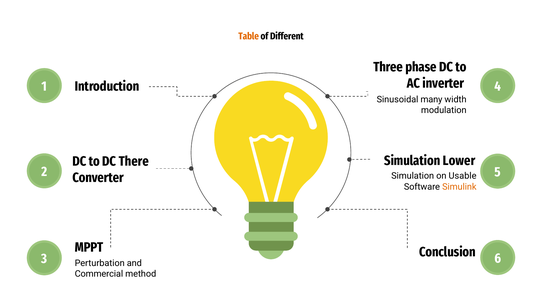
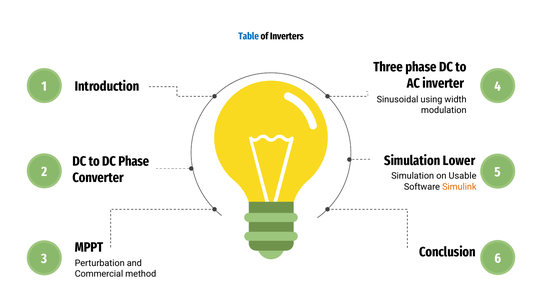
Table colour: orange -> blue
Different: Different -> Inverters
many: many -> using
DC There: There -> Phase
